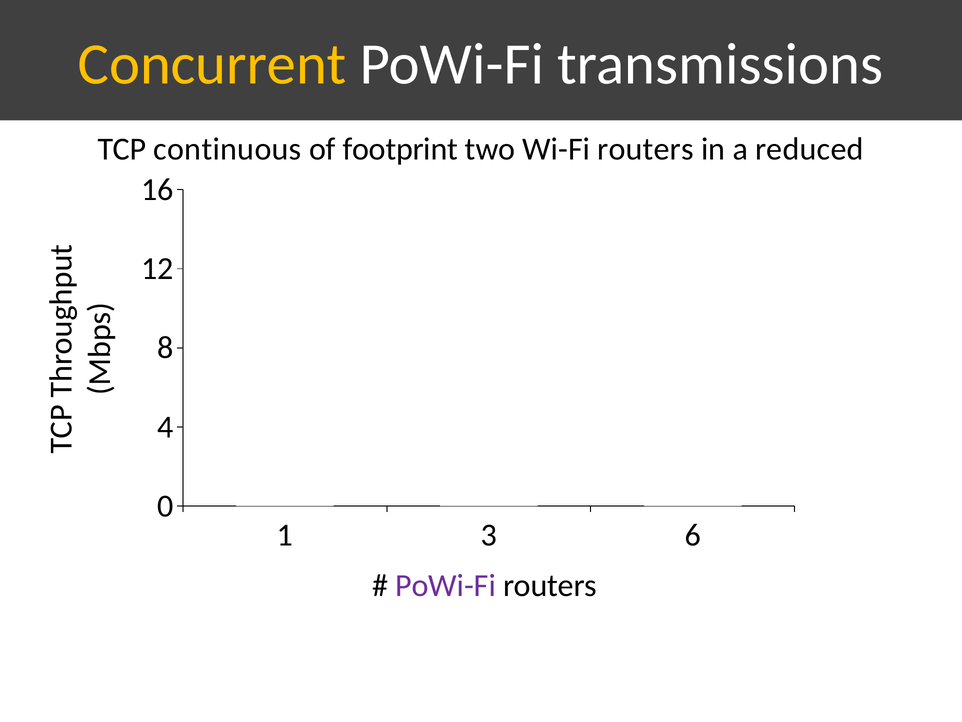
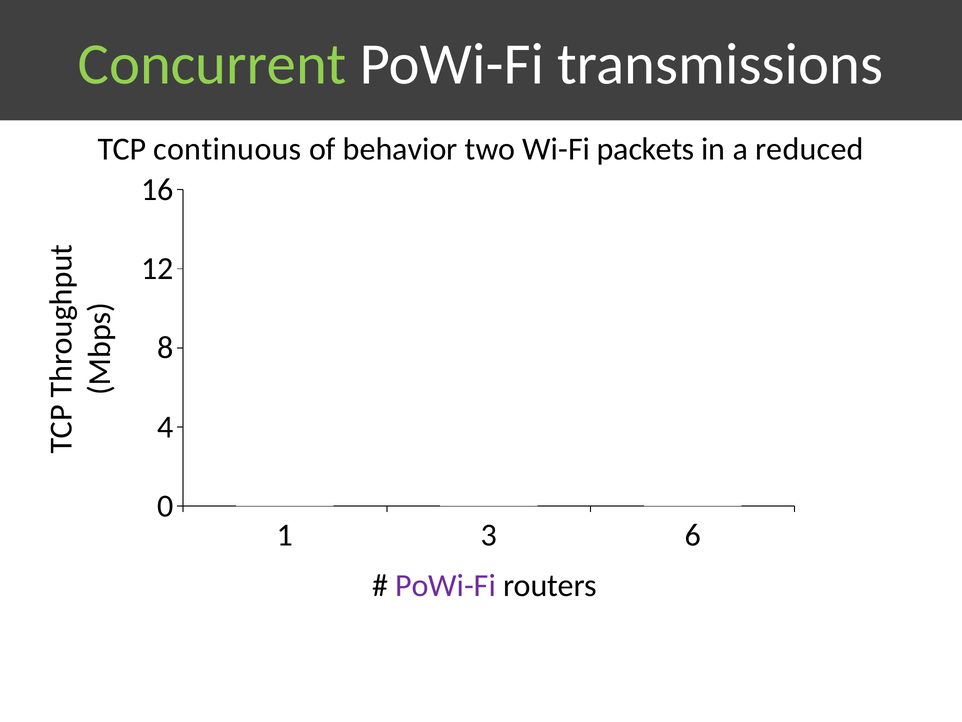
Concurrent colour: yellow -> light green
footprint: footprint -> behavior
Wi-Fi routers: routers -> packets
